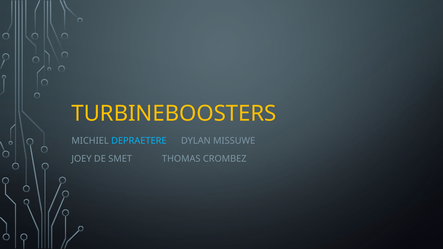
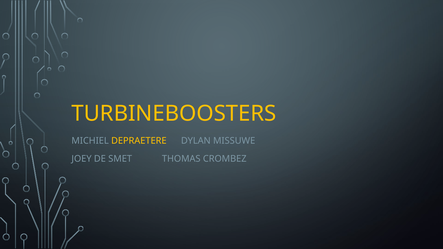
DEPRAETERE colour: light blue -> yellow
